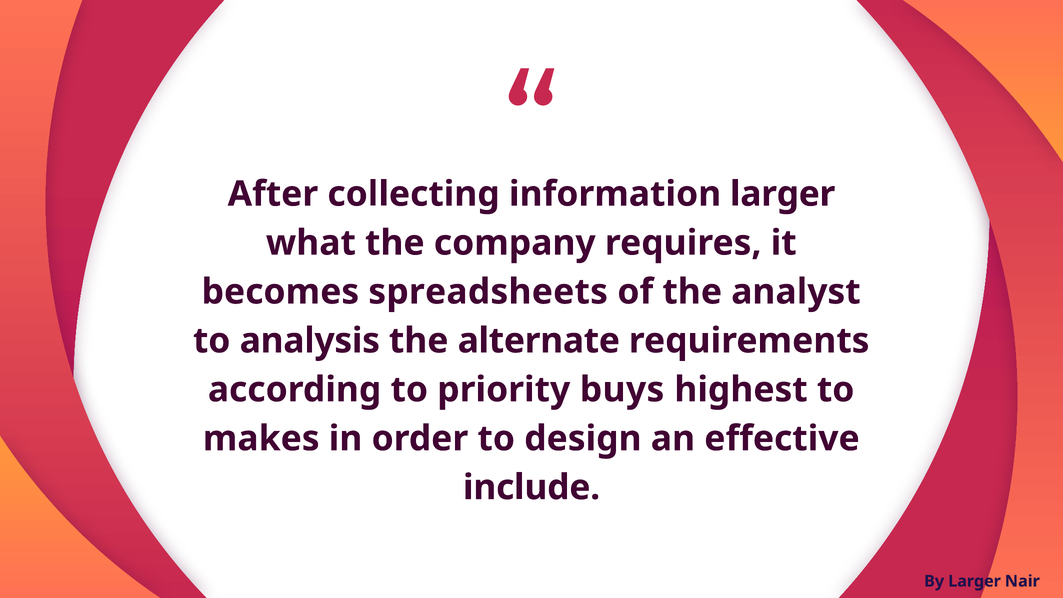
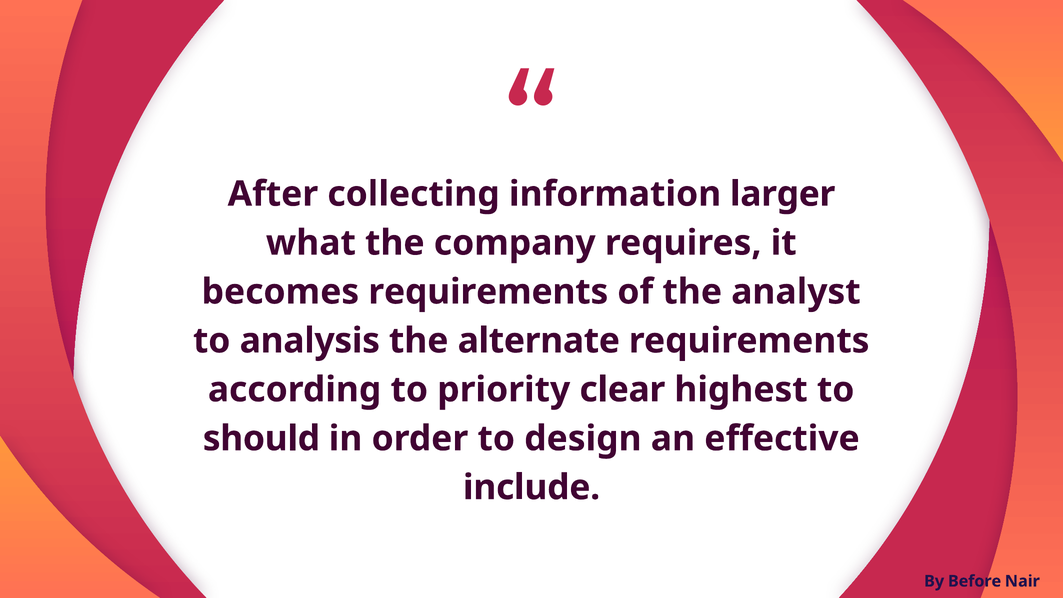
becomes spreadsheets: spreadsheets -> requirements
buys: buys -> clear
makes: makes -> should
By Larger: Larger -> Before
